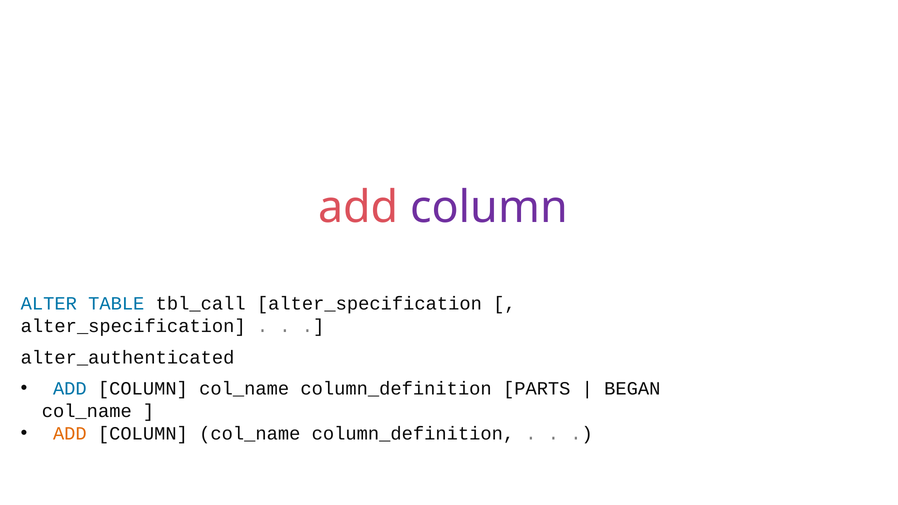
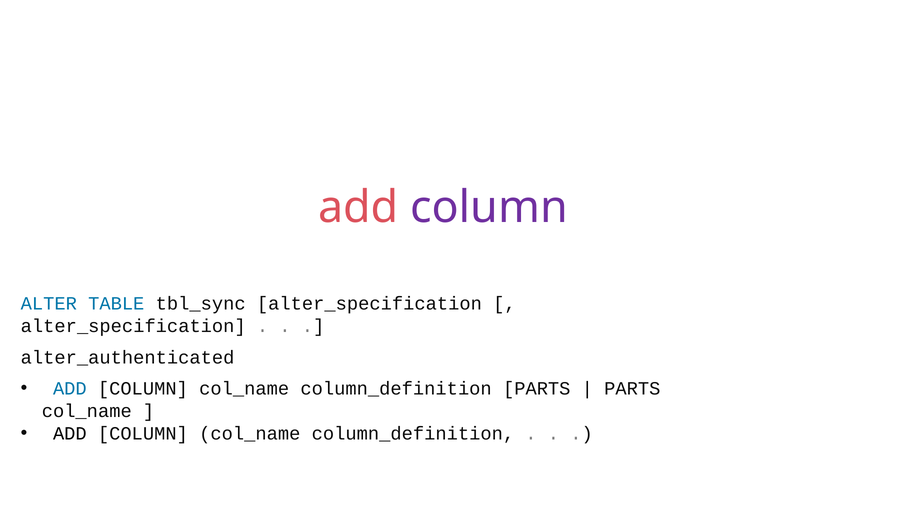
tbl_call: tbl_call -> tbl_sync
BEGAN at (632, 389): BEGAN -> PARTS
ADD at (70, 434) colour: orange -> black
